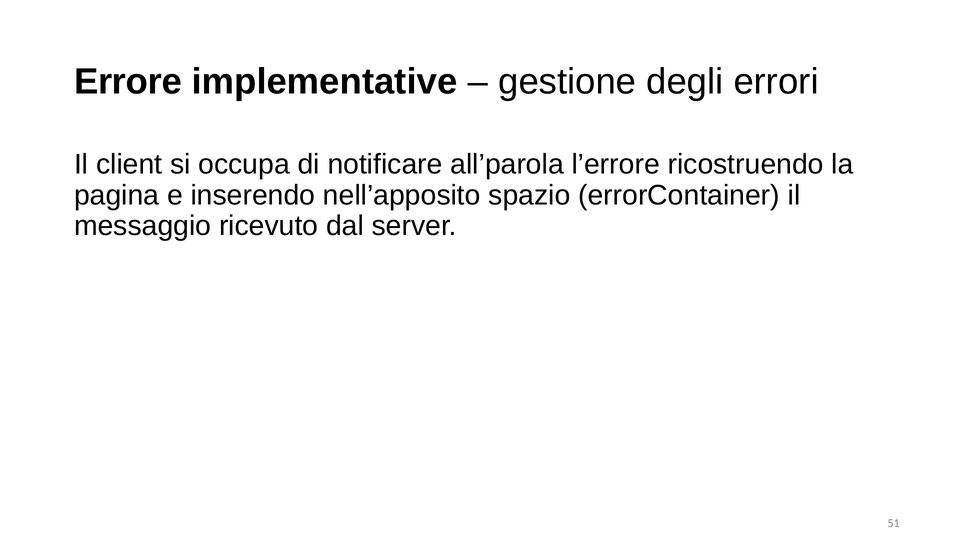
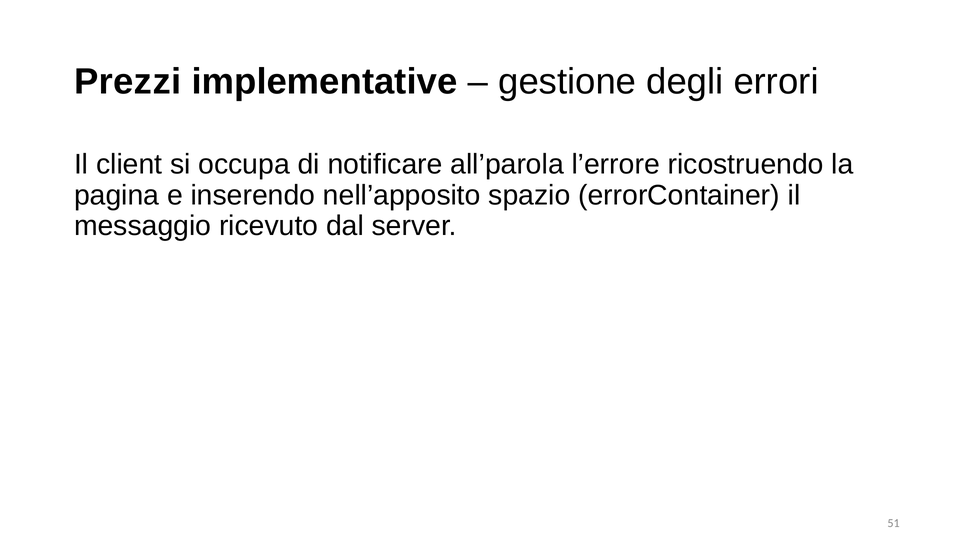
Errore: Errore -> Prezzi
